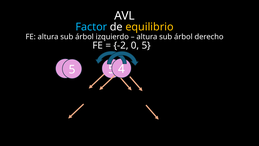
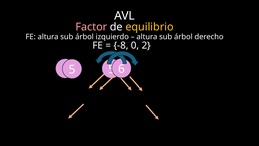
Factor colour: light blue -> pink
-2: -2 -> -8
0 5: 5 -> 2
4: 4 -> 6
